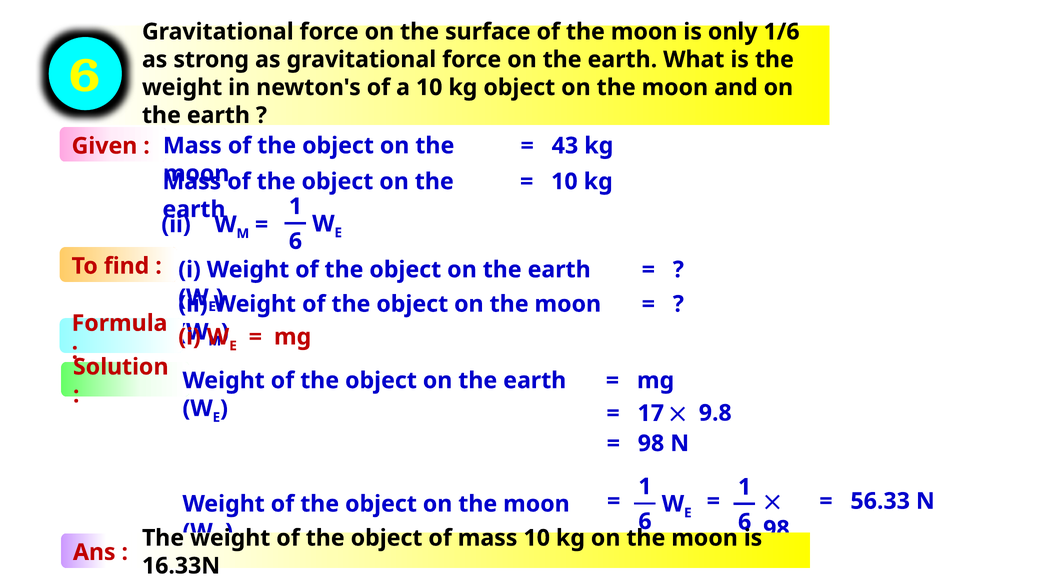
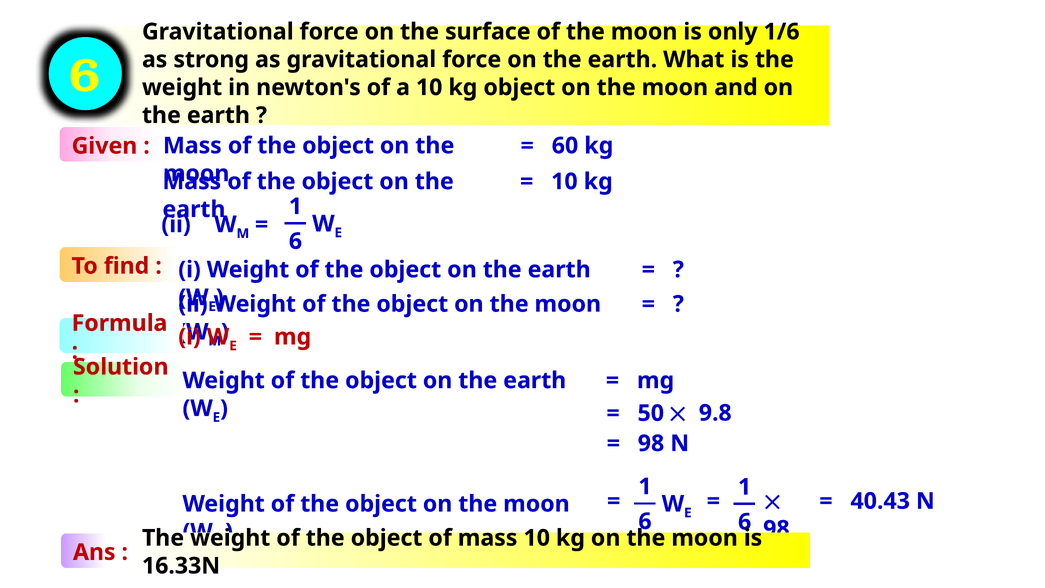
43: 43 -> 60
17: 17 -> 50
56.33: 56.33 -> 40.43
